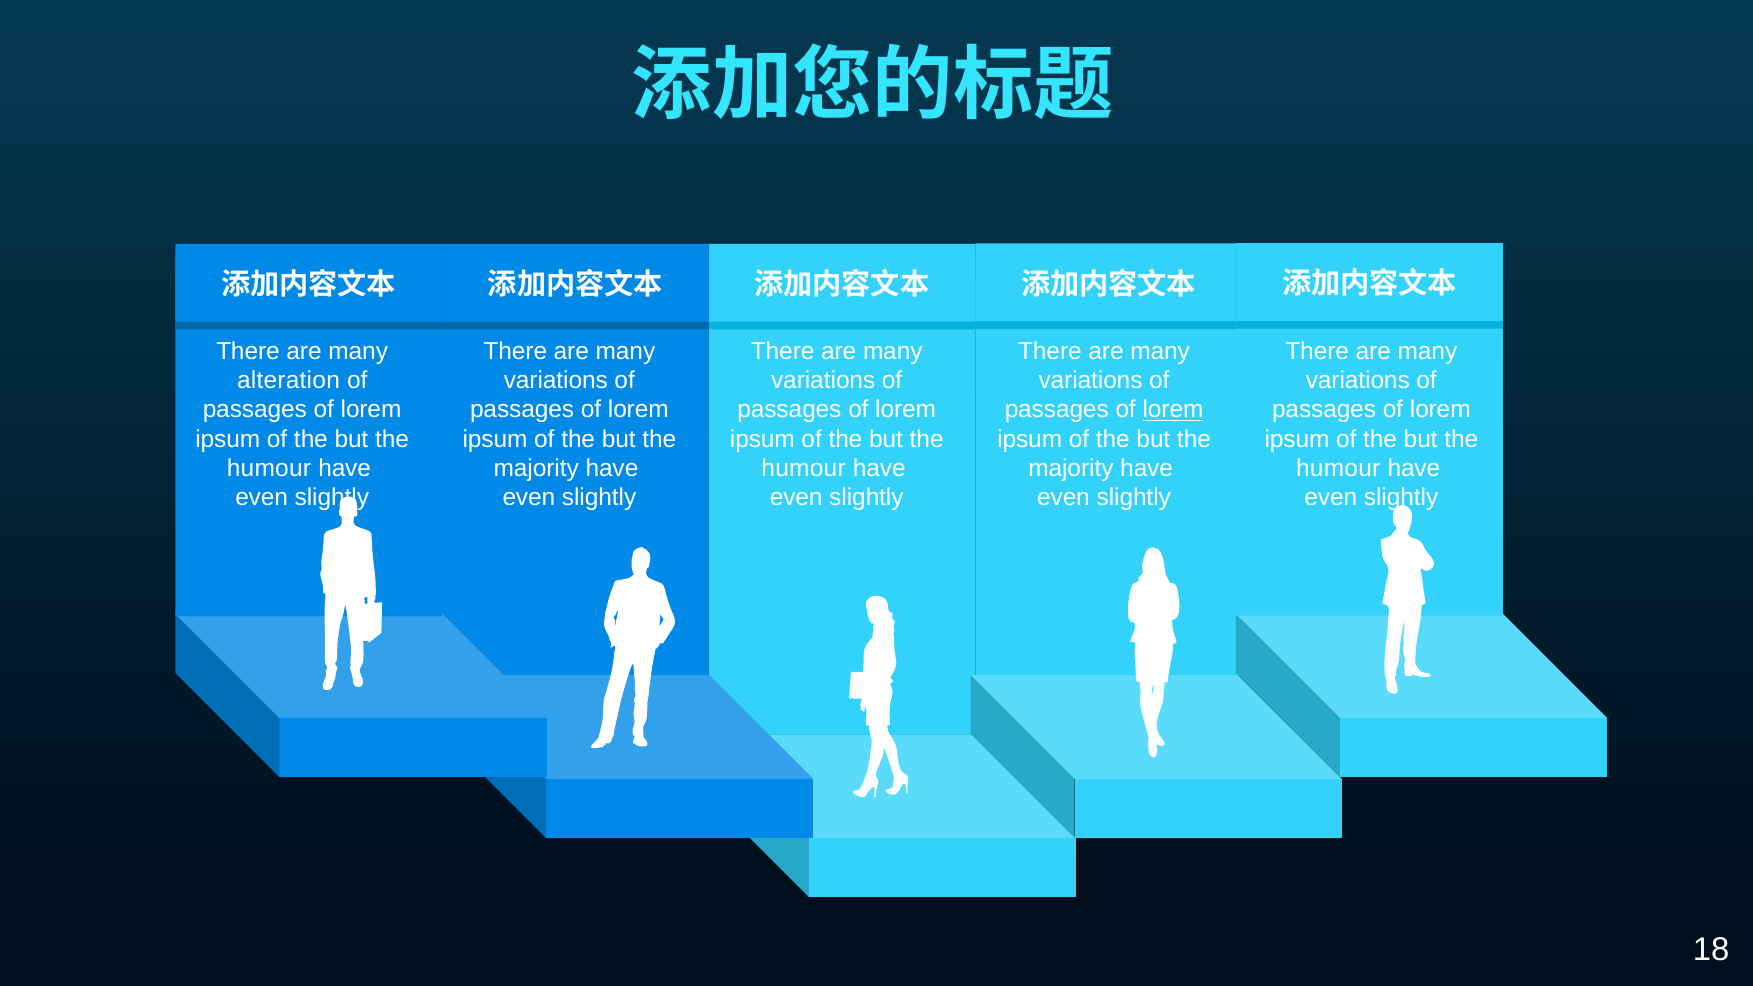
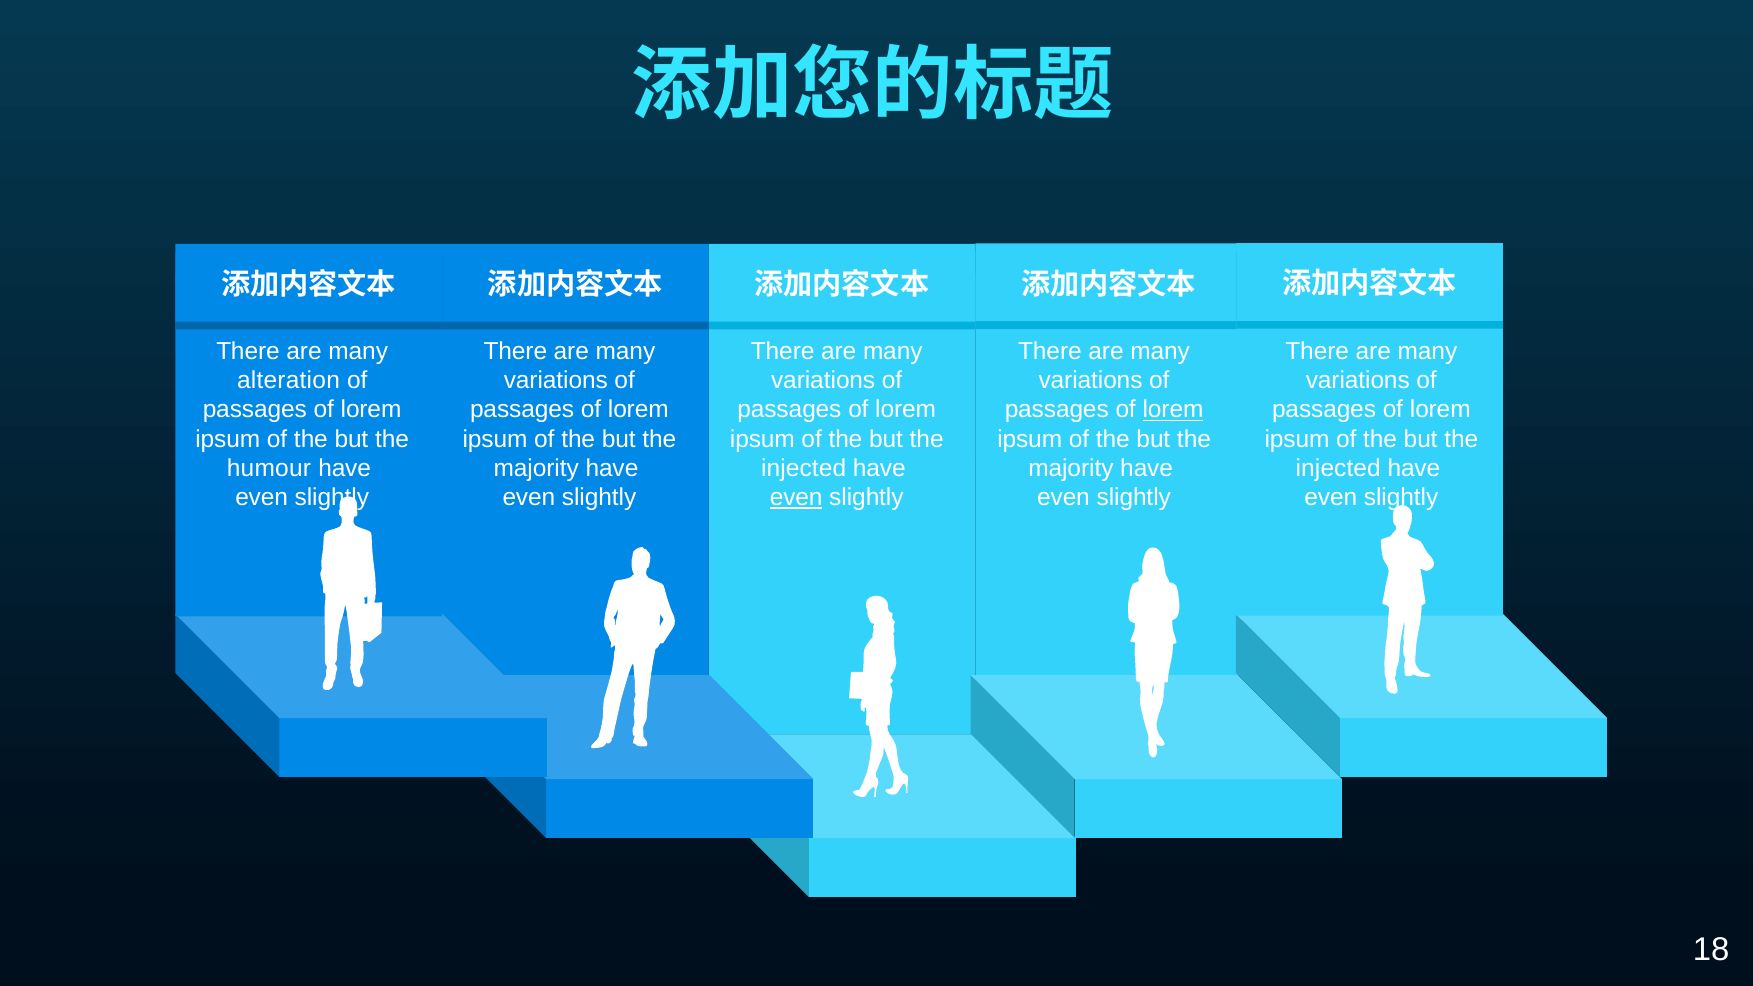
humour at (804, 468): humour -> injected
humour at (1338, 468): humour -> injected
even at (796, 497) underline: none -> present
